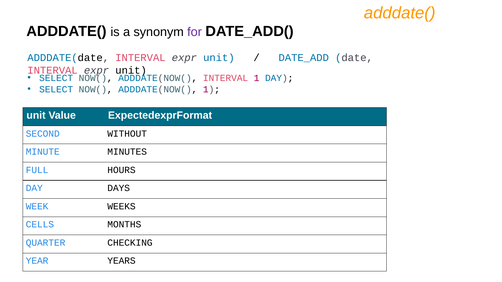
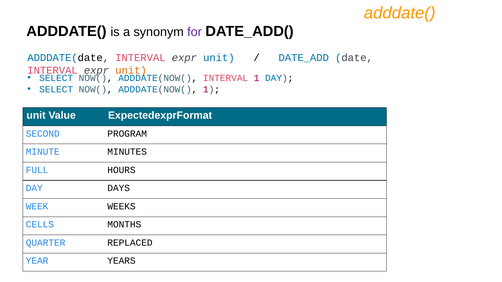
unit at (131, 70) colour: black -> orange
WITHOUT: WITHOUT -> PROGRAM
CHECKING: CHECKING -> REPLACED
